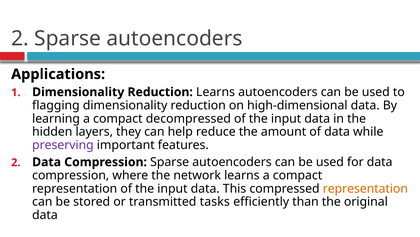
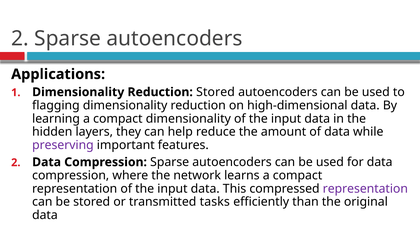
Reduction Learns: Learns -> Stored
compact decompressed: decompressed -> dimensionality
representation at (365, 188) colour: orange -> purple
